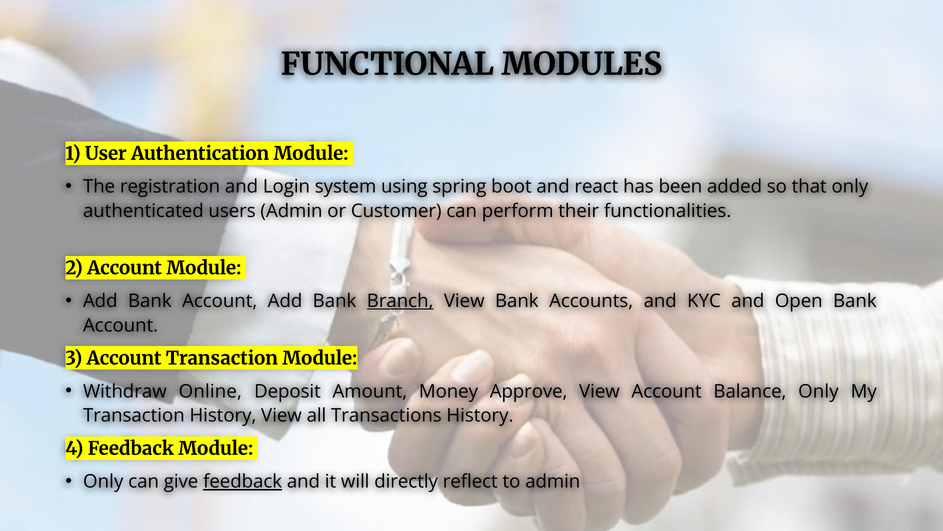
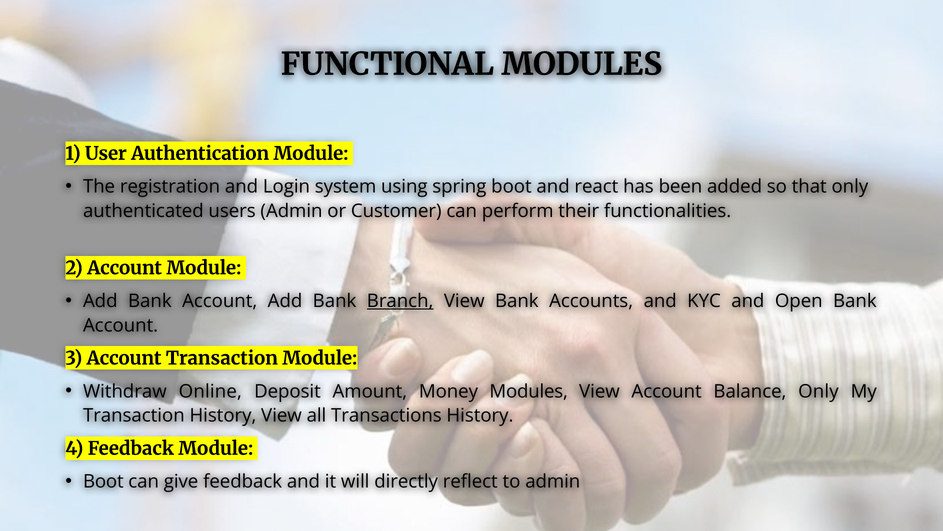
Money Approve: Approve -> Modules
Only at (103, 481): Only -> Boot
feedback at (243, 481) underline: present -> none
